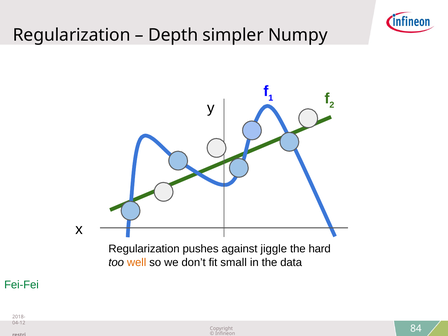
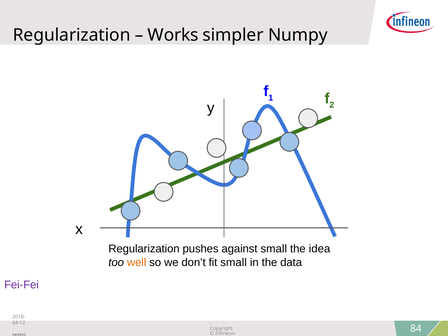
Depth: Depth -> Works
against jiggle: jiggle -> small
hard: hard -> idea
Fei-Fei colour: green -> purple
